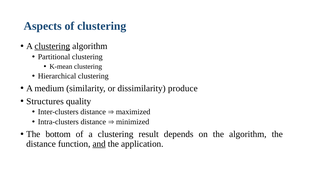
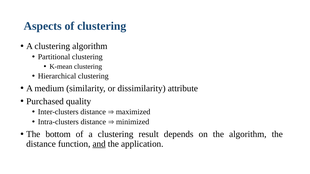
clustering at (52, 46) underline: present -> none
produce: produce -> attribute
Structures: Structures -> Purchased
